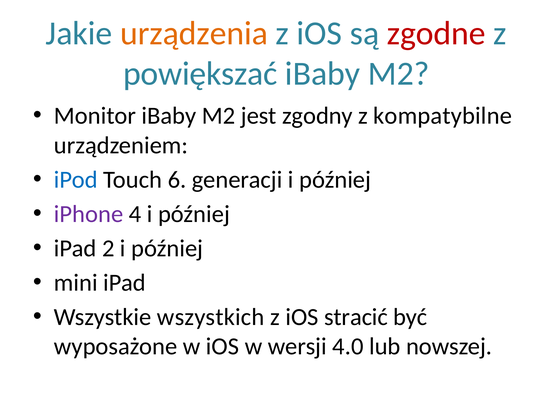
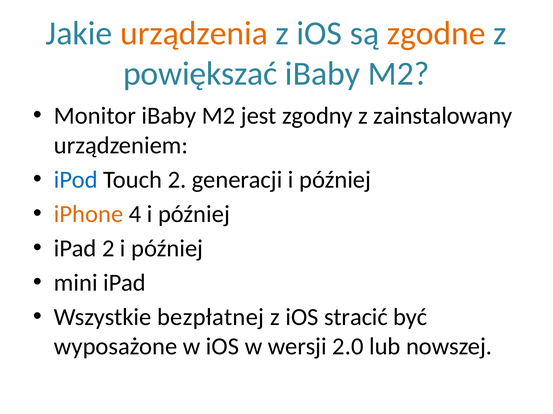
zgodne colour: red -> orange
kompatybilne: kompatybilne -> zainstalowany
Touch 6: 6 -> 2
iPhone colour: purple -> orange
wszystkich: wszystkich -> bezpłatnej
4.0: 4.0 -> 2.0
